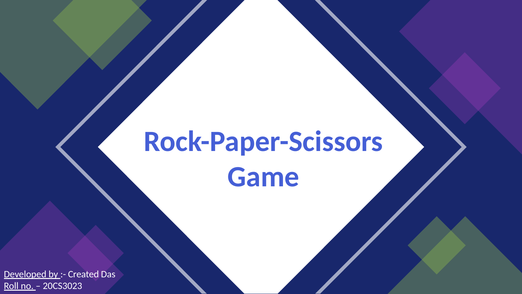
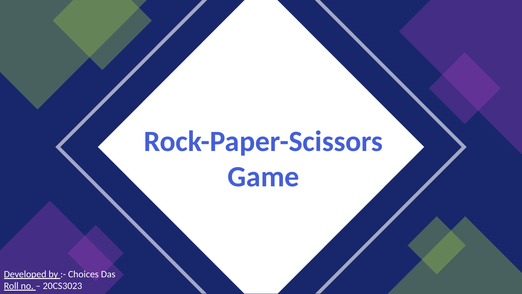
Created: Created -> Choices
